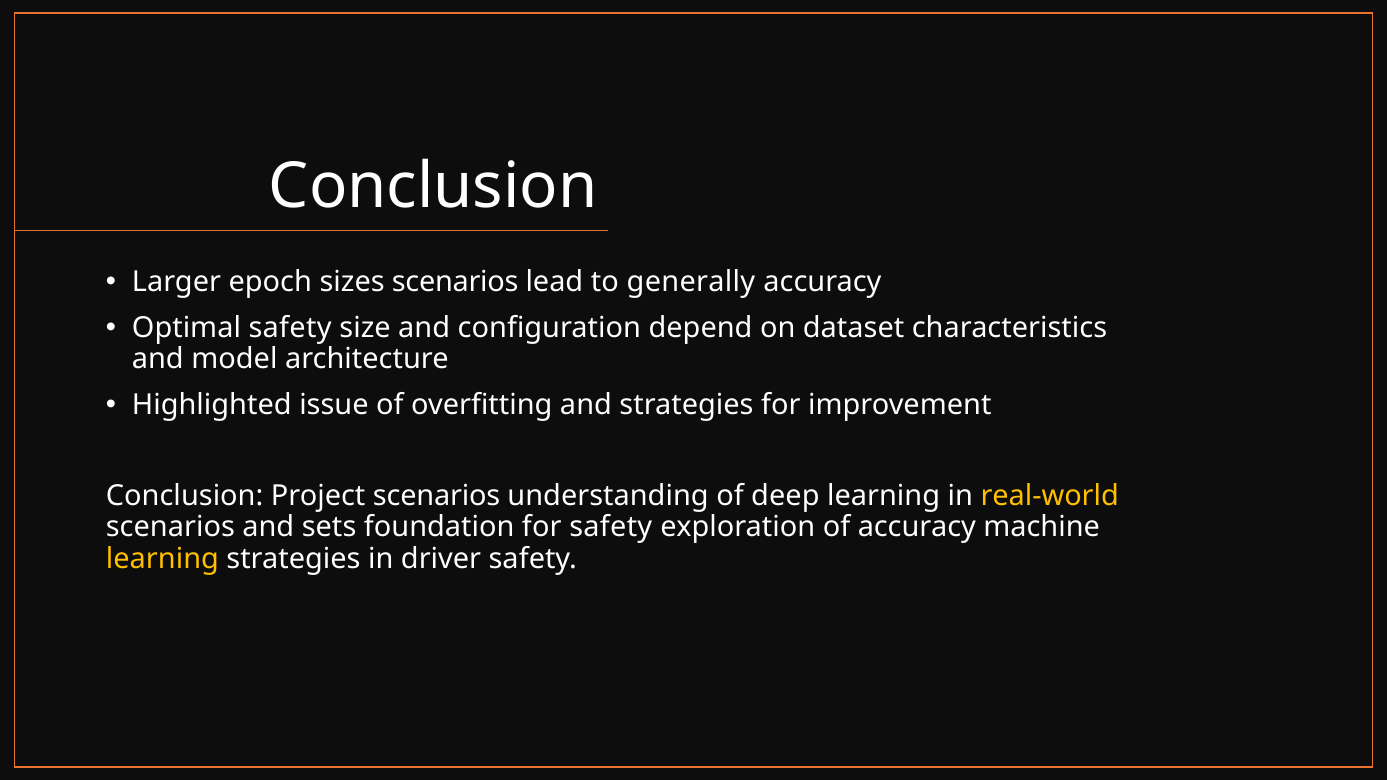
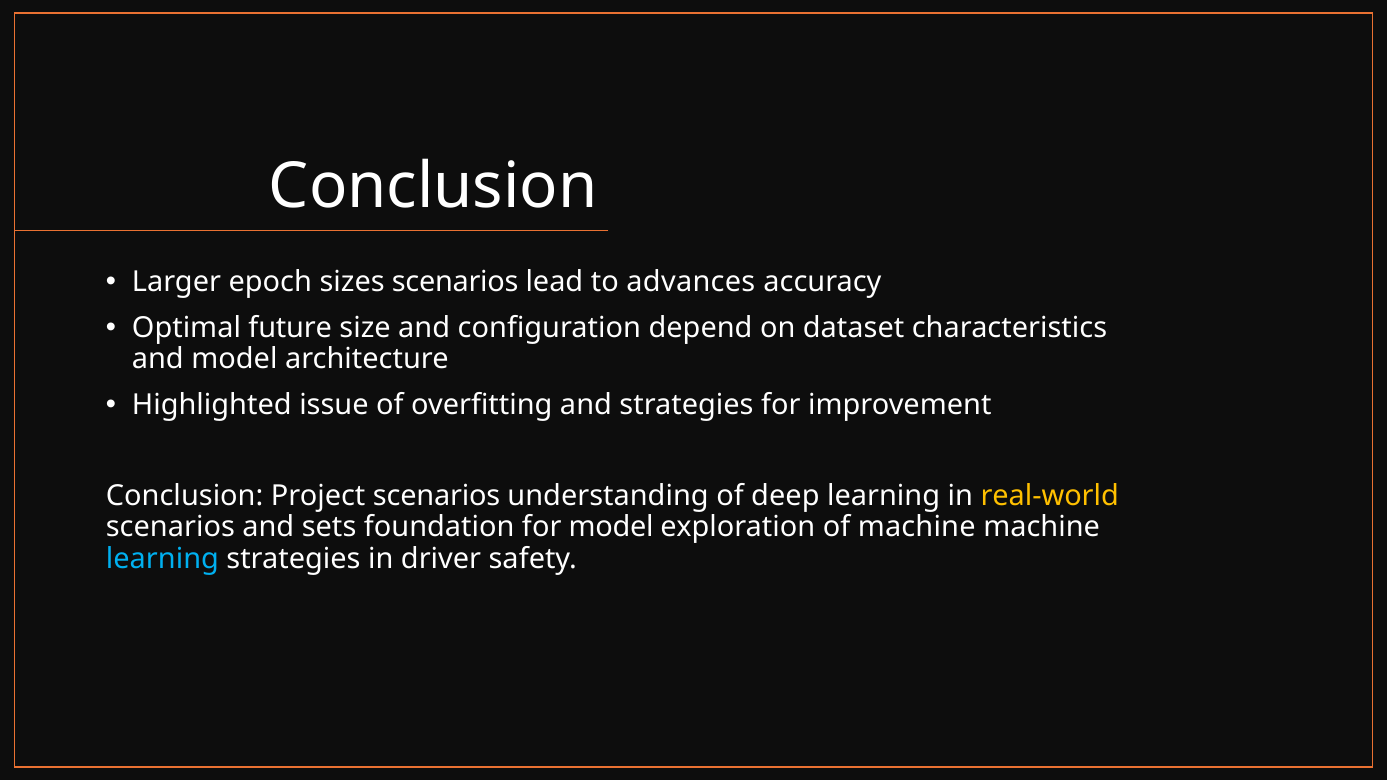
generally: generally -> advances
Optimal safety: safety -> future
for safety: safety -> model
of accuracy: accuracy -> machine
learning at (162, 559) colour: yellow -> light blue
